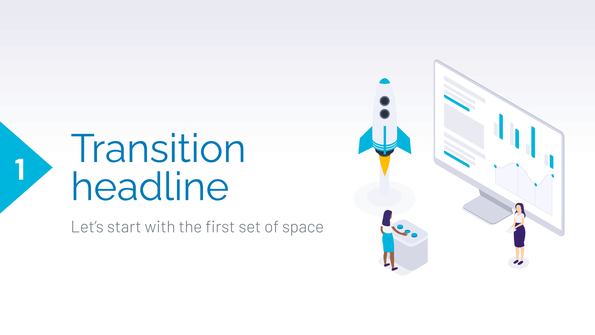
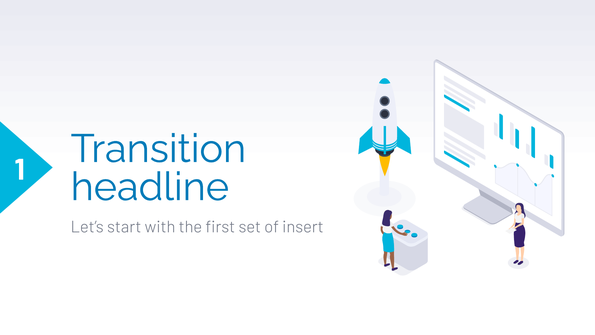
space: space -> insert
